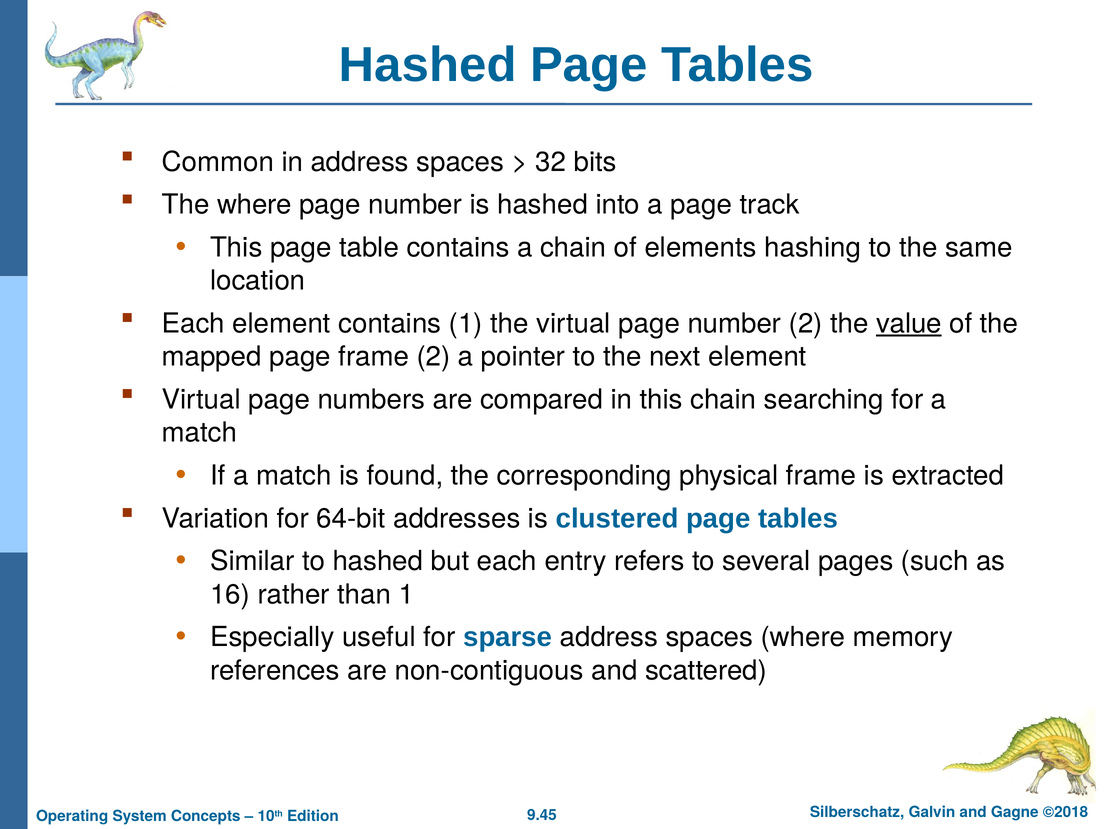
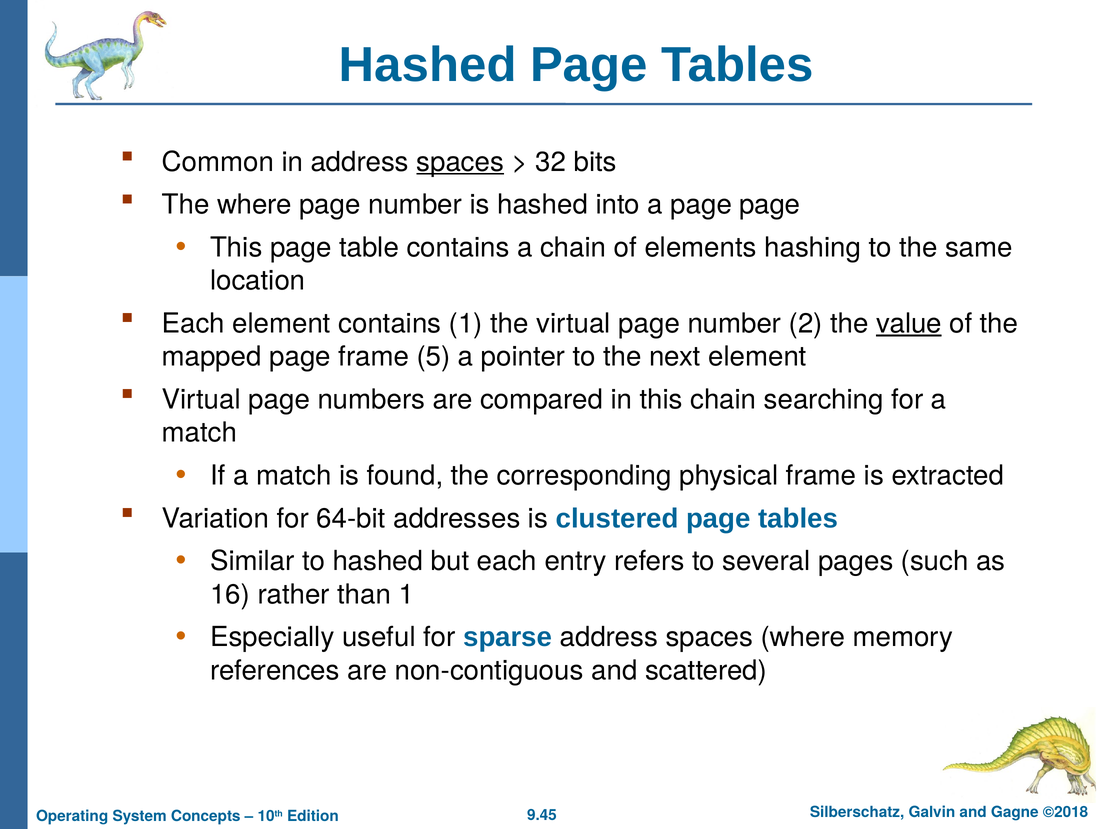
spaces at (460, 162) underline: none -> present
page track: track -> page
frame 2: 2 -> 5
